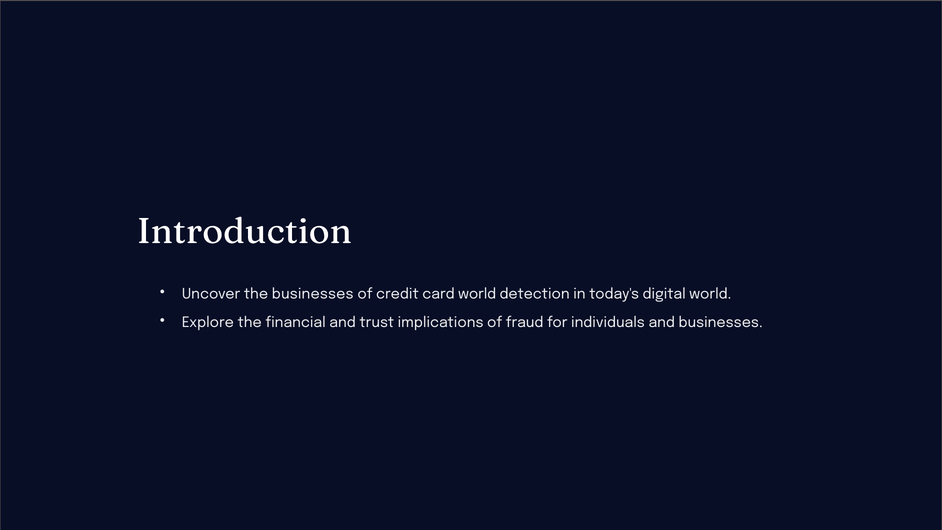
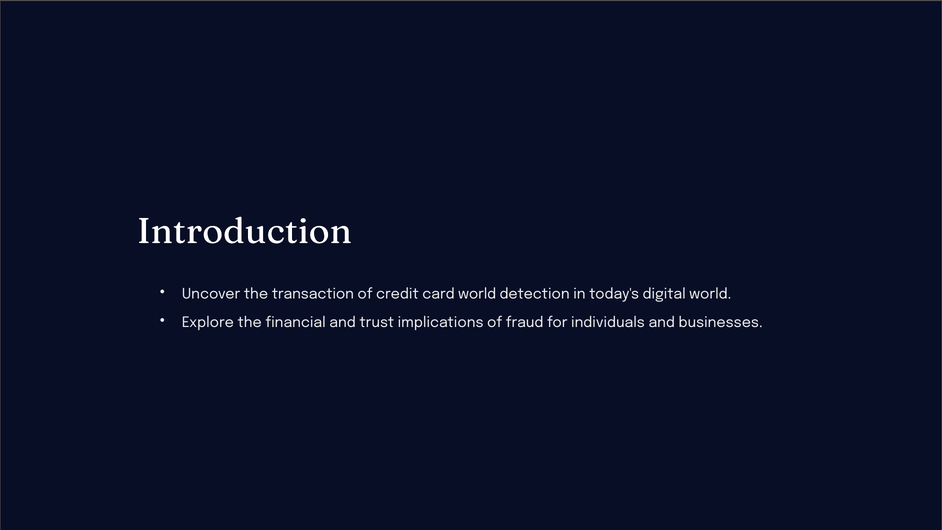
the businesses: businesses -> transaction
